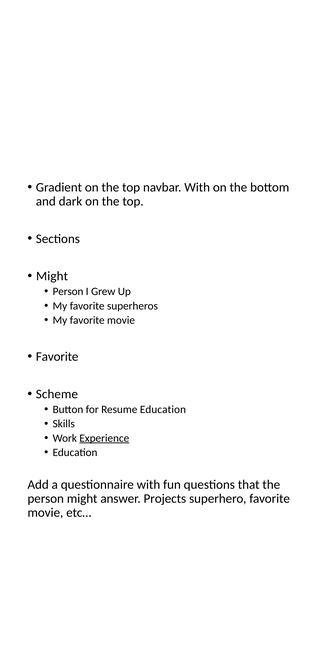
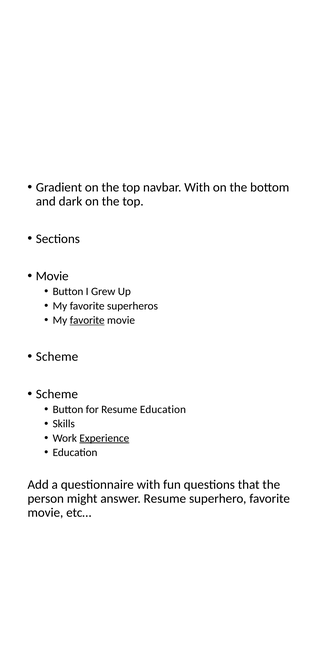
Might at (52, 277): Might -> Movie
Person at (68, 292): Person -> Button
favorite at (87, 321) underline: none -> present
Favorite at (57, 357): Favorite -> Scheme
answer Projects: Projects -> Resume
